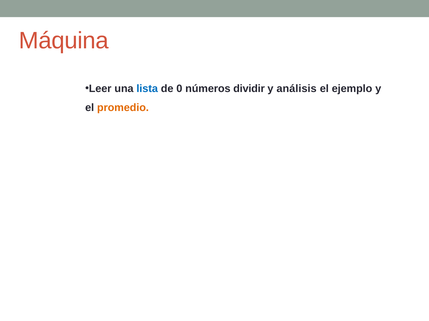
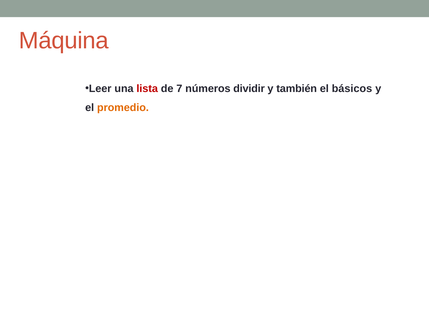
lista colour: blue -> red
0: 0 -> 7
análisis: análisis -> también
ejemplo: ejemplo -> básicos
